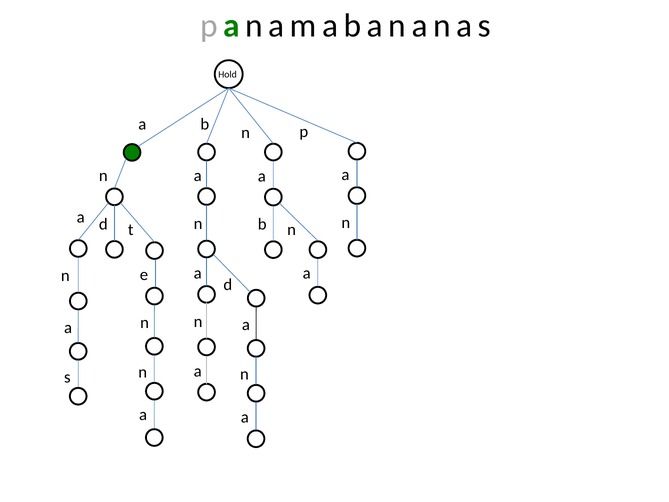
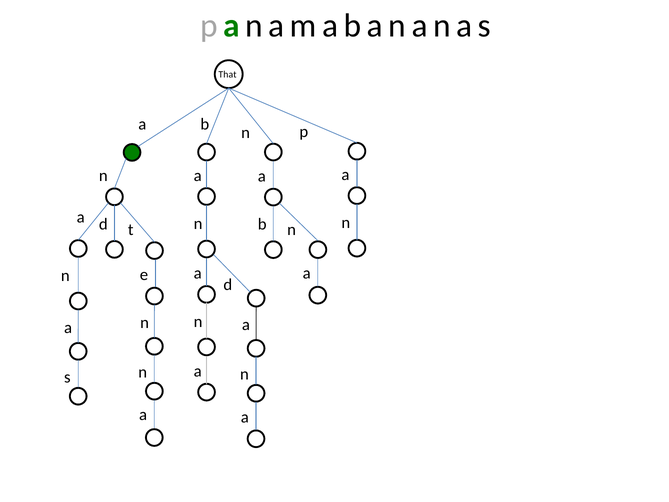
Hold: Hold -> That
